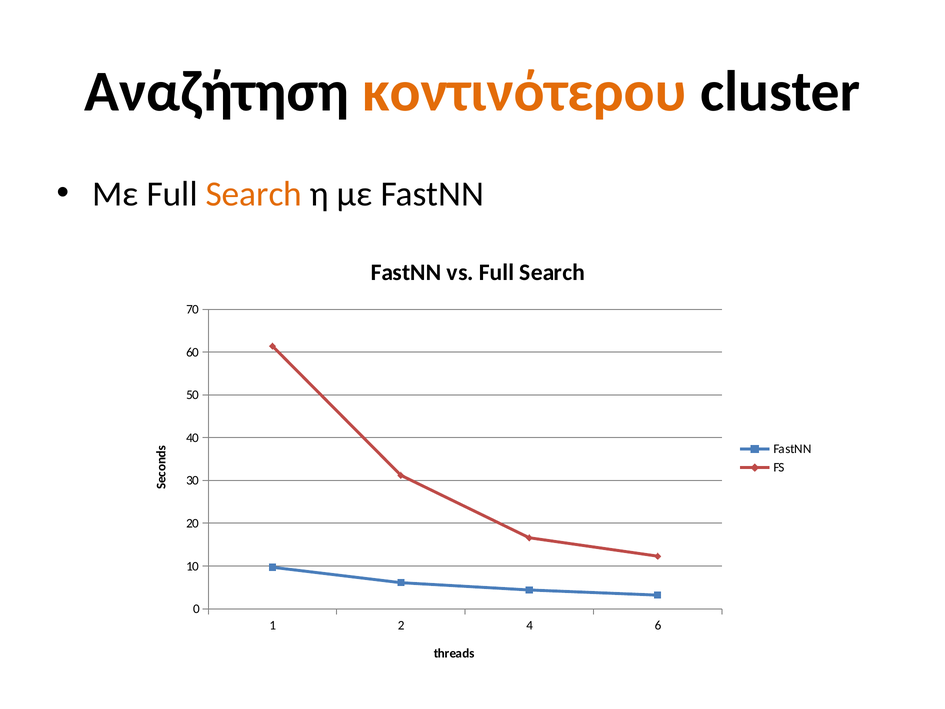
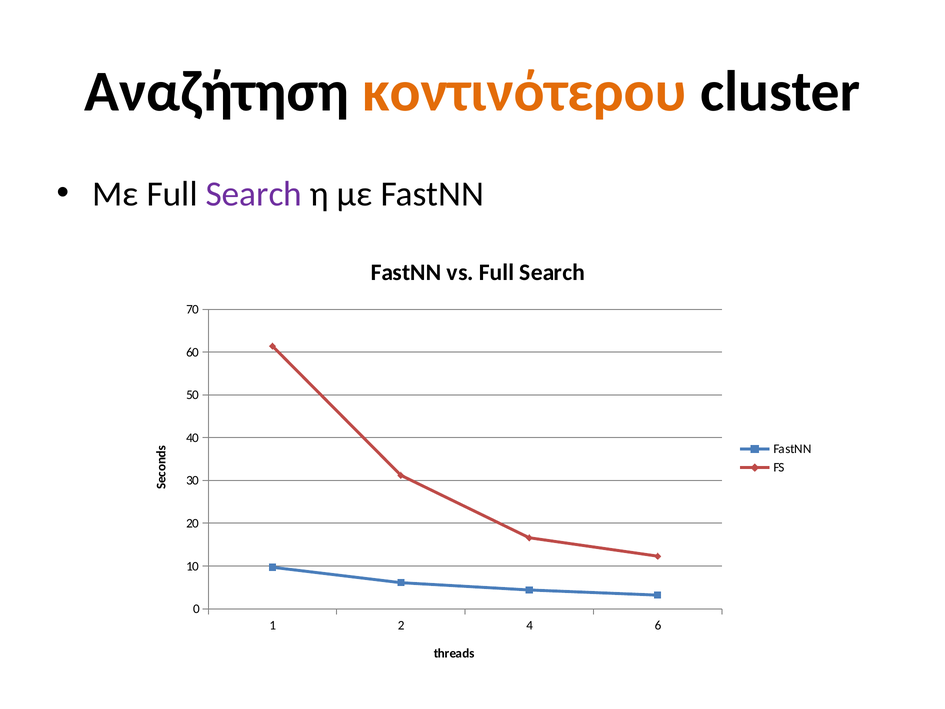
Search at (254, 194) colour: orange -> purple
